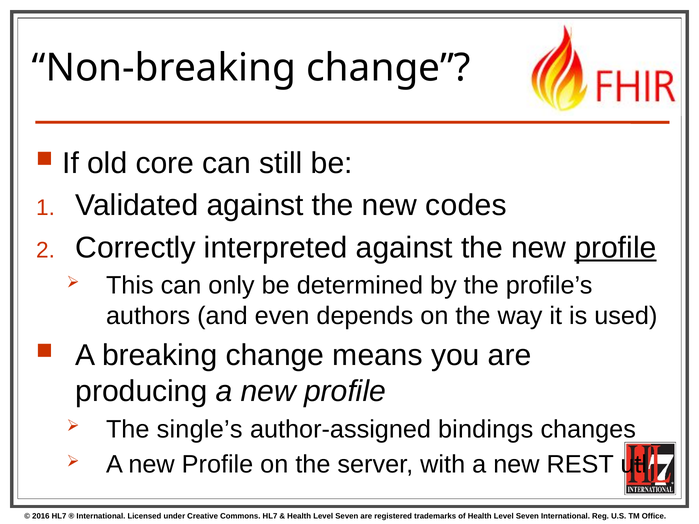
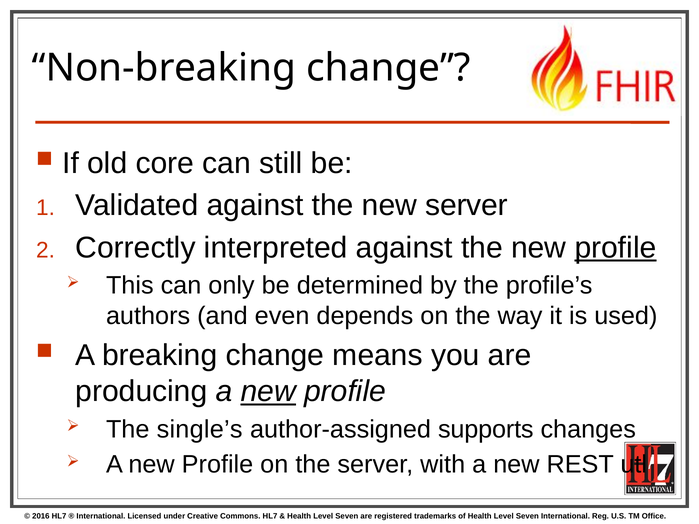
new codes: codes -> server
new at (268, 392) underline: none -> present
bindings: bindings -> supports
